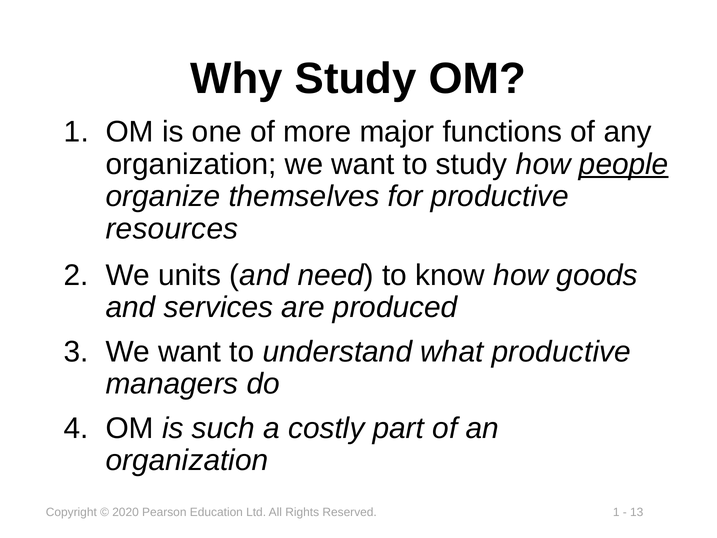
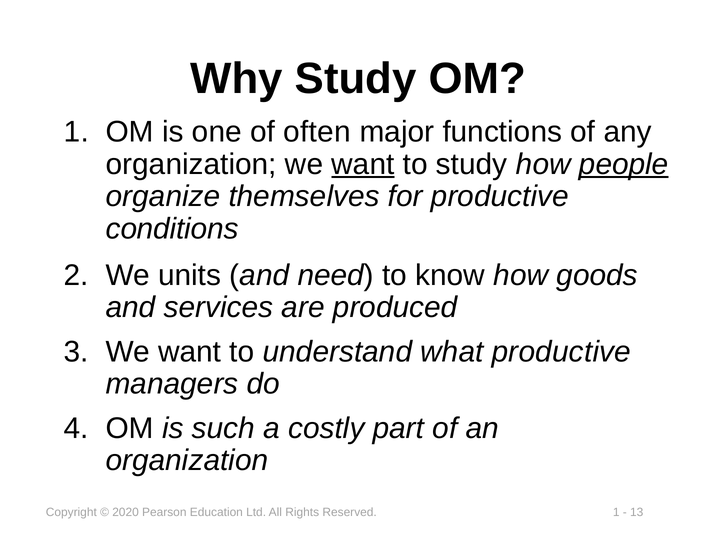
more: more -> often
want at (363, 164) underline: none -> present
resources: resources -> conditions
